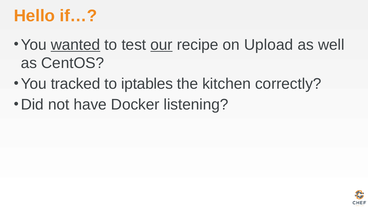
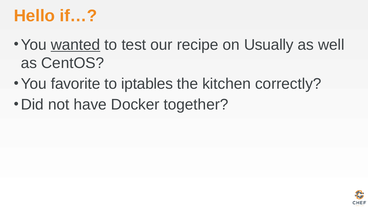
our underline: present -> none
Upload: Upload -> Usually
tracked: tracked -> favorite
listening: listening -> together
